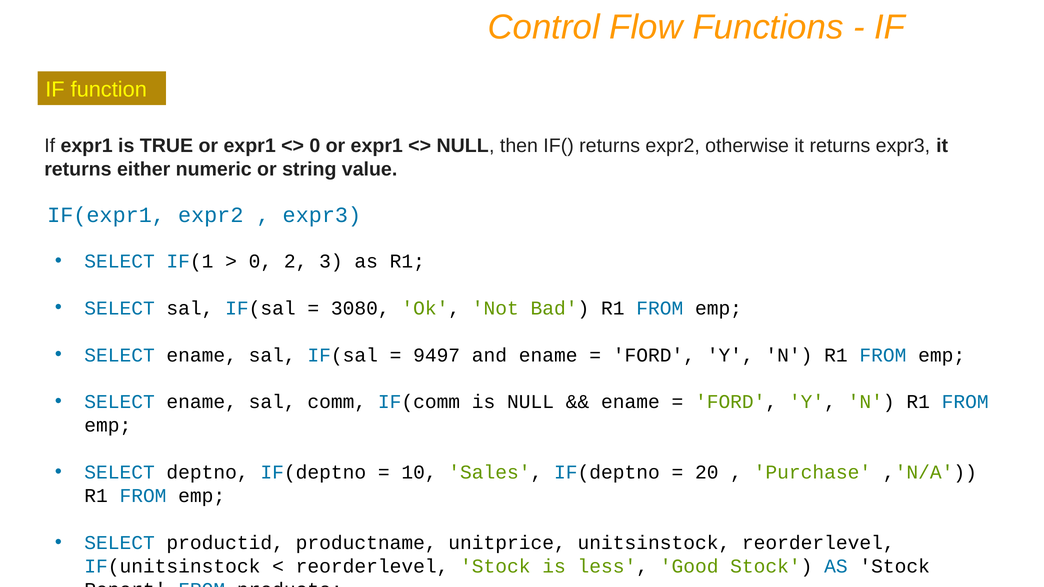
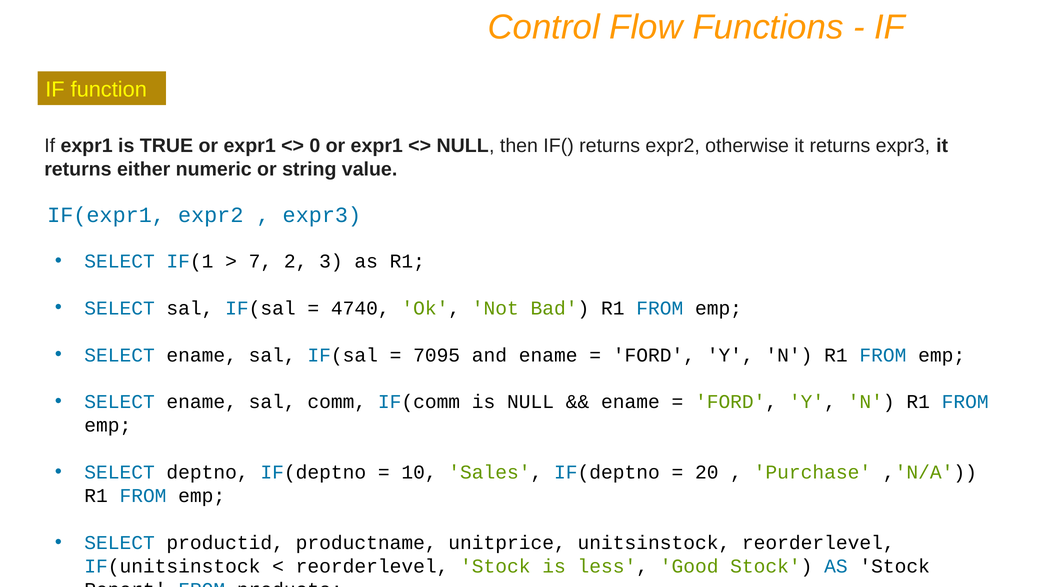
0 at (260, 261): 0 -> 7
3080: 3080 -> 4740
9497: 9497 -> 7095
